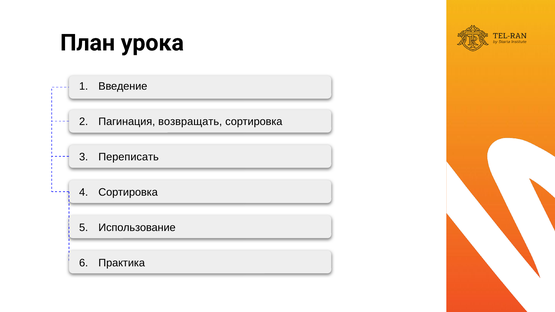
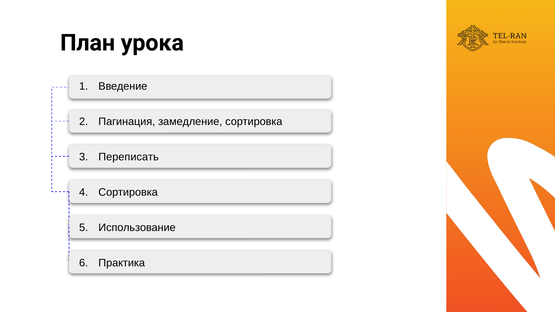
возвращать: возвращать -> замедление
